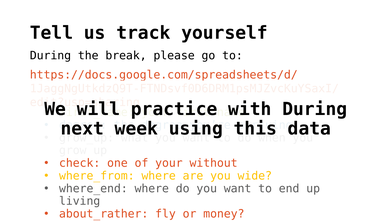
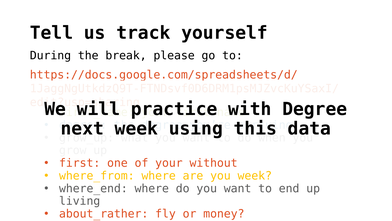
During at (315, 109): During -> Degree
check at (80, 163): check -> first
you wide: wide -> week
